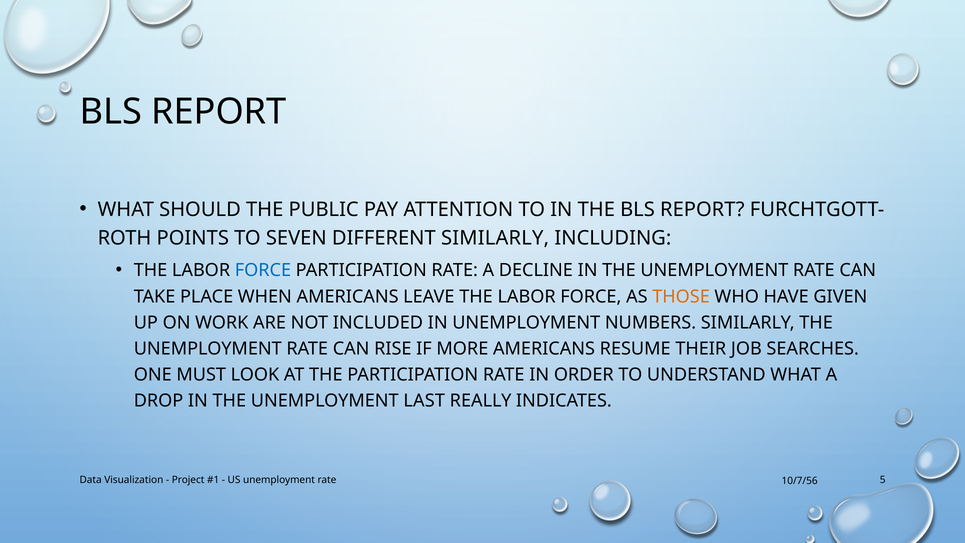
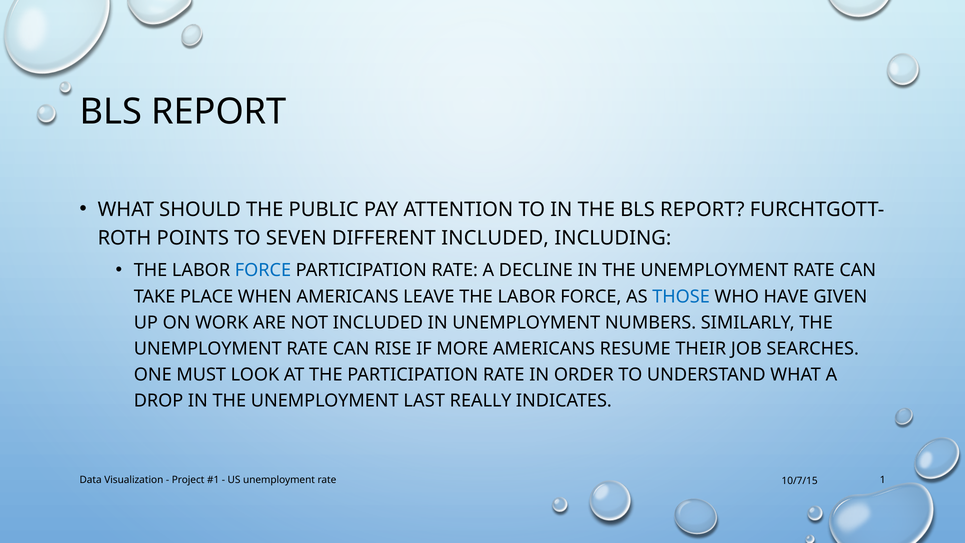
DIFFERENT SIMILARLY: SIMILARLY -> INCLUDED
THOSE colour: orange -> blue
5: 5 -> 1
10/7/56: 10/7/56 -> 10/7/15
